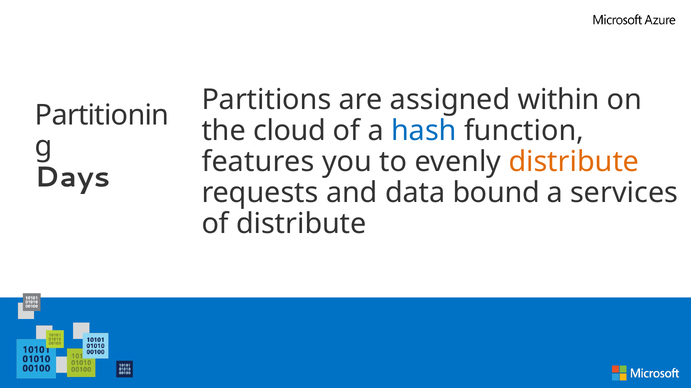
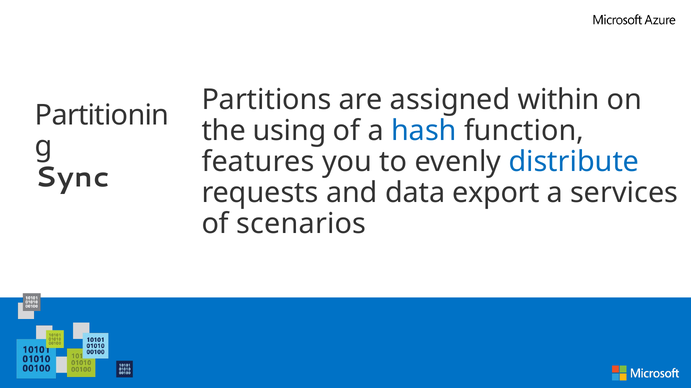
cloud: cloud -> using
distribute at (574, 162) colour: orange -> blue
Days: Days -> Sync
bound: bound -> export
of distribute: distribute -> scenarios
